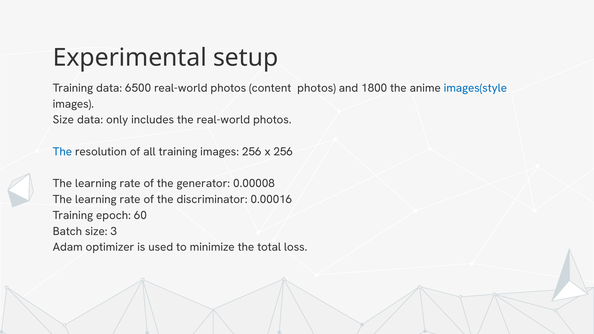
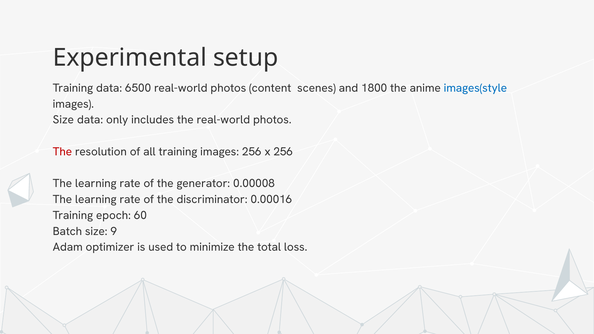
content photos: photos -> scenes
The at (62, 152) colour: blue -> red
3: 3 -> 9
